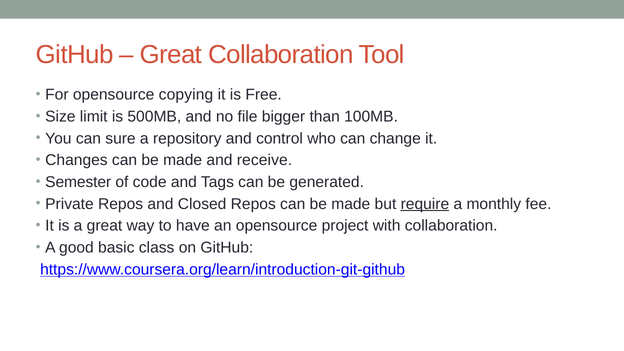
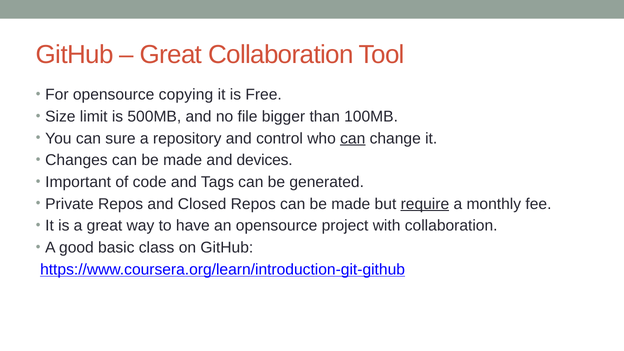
can at (353, 138) underline: none -> present
receive: receive -> devices
Semester: Semester -> Important
